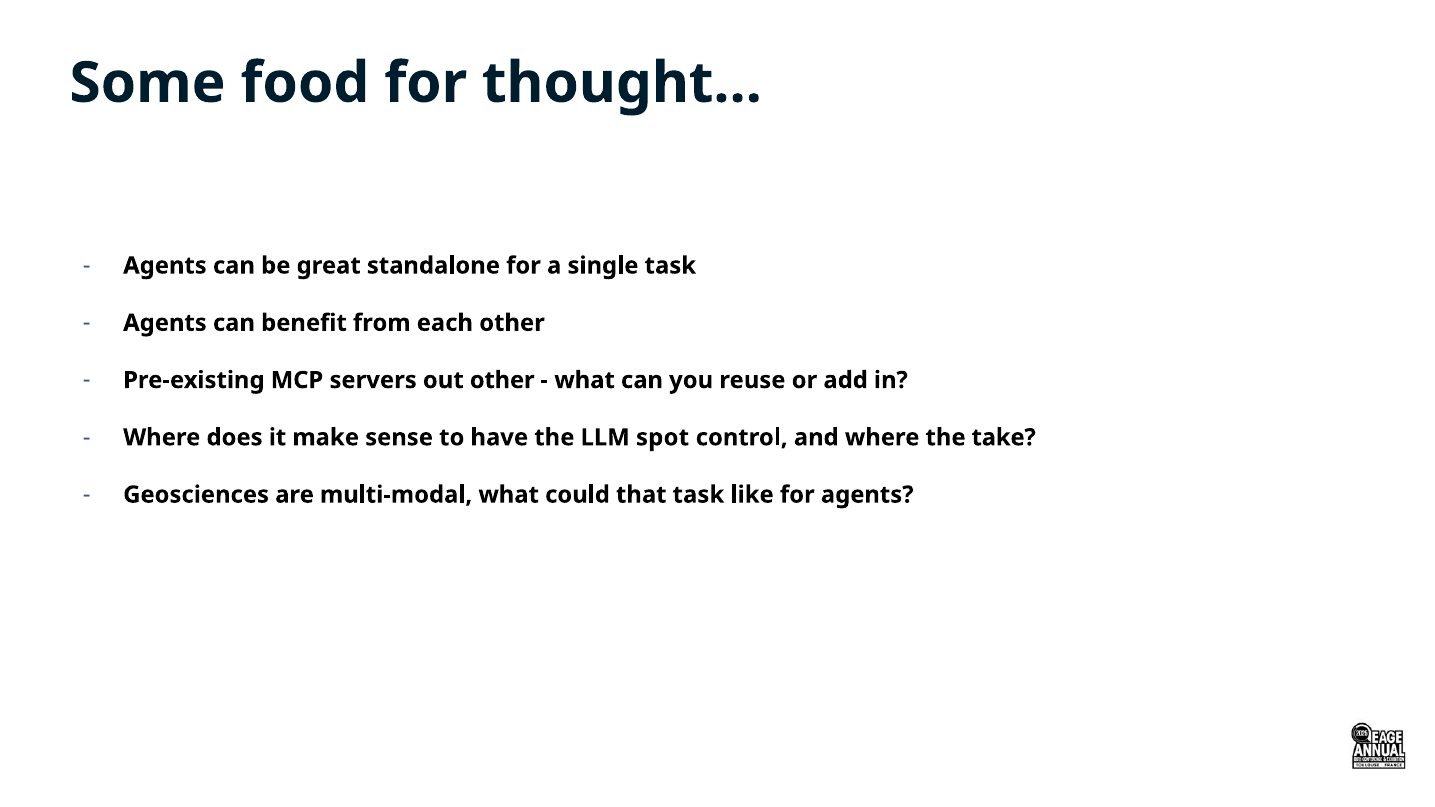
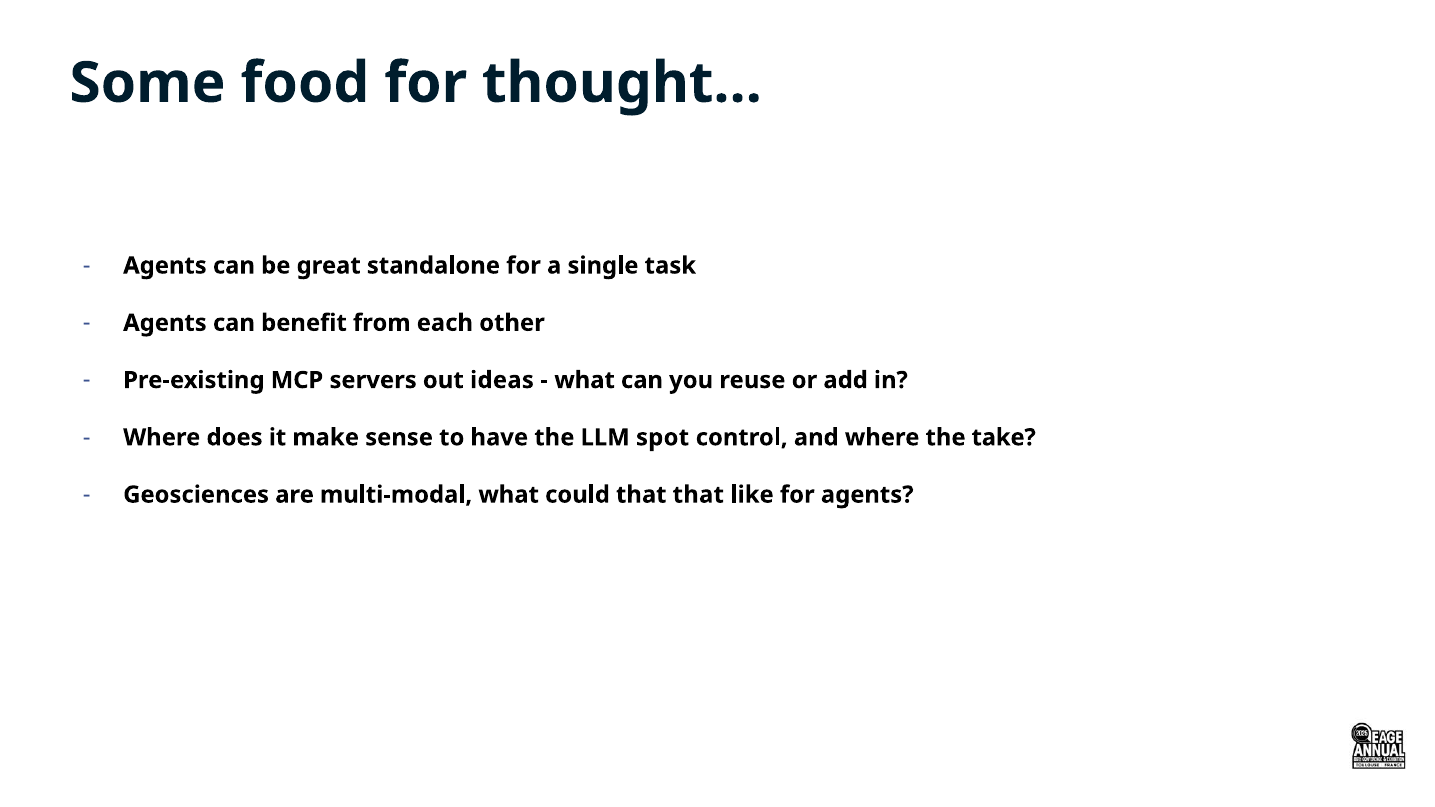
out other: other -> ideas
that task: task -> that
